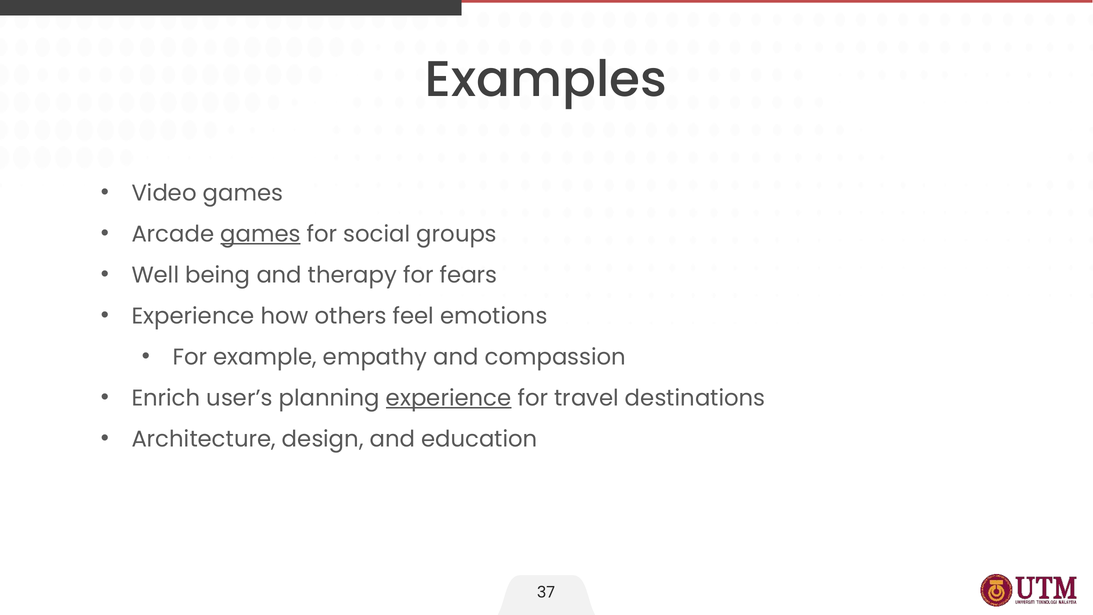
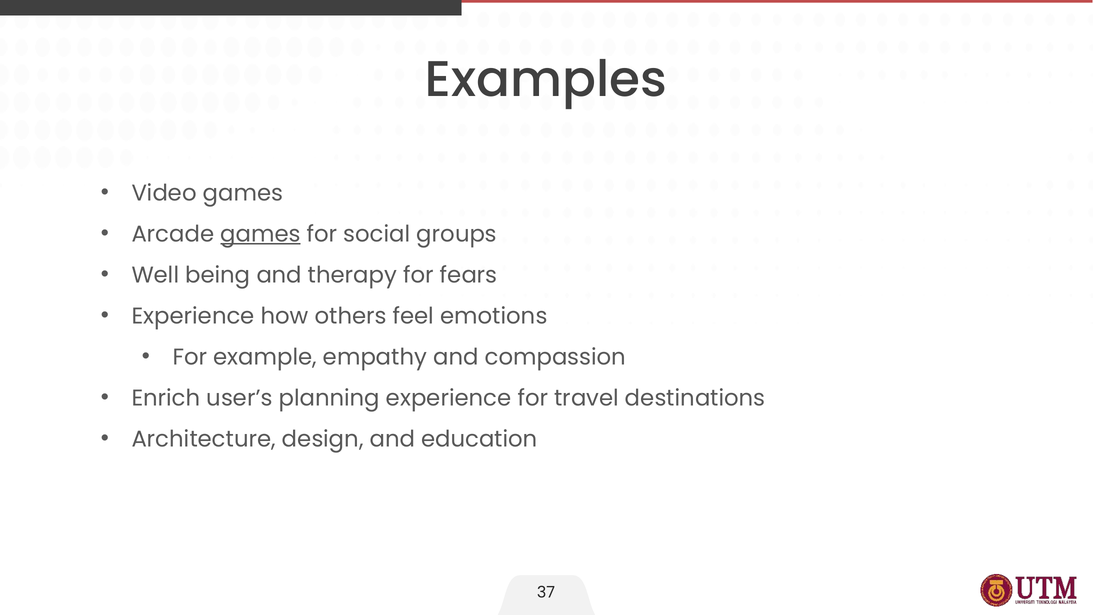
experience at (449, 398) underline: present -> none
